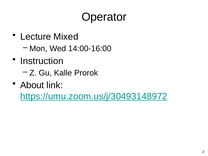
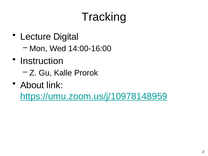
Operator: Operator -> Tracking
Mixed: Mixed -> Digital
https://umu.zoom.us/j/30493148972: https://umu.zoom.us/j/30493148972 -> https://umu.zoom.us/j/10978148959
